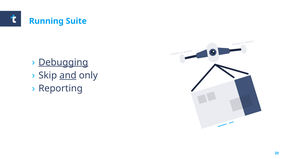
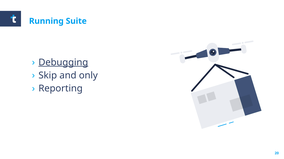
and underline: present -> none
